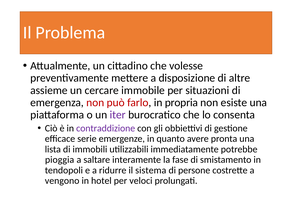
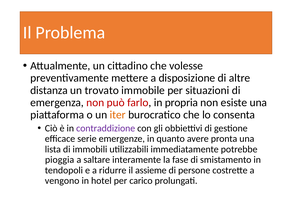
assieme: assieme -> distanza
cercare: cercare -> trovato
iter colour: purple -> orange
sistema: sistema -> assieme
veloci: veloci -> carico
